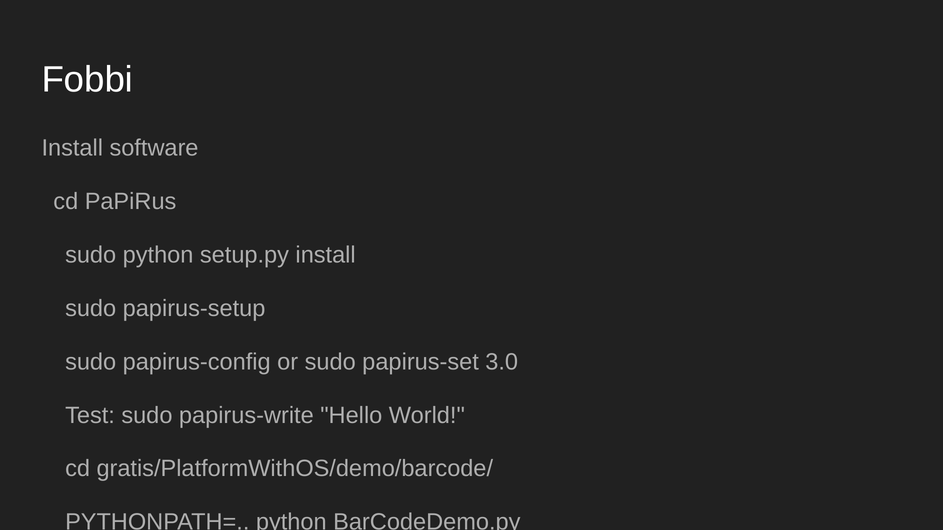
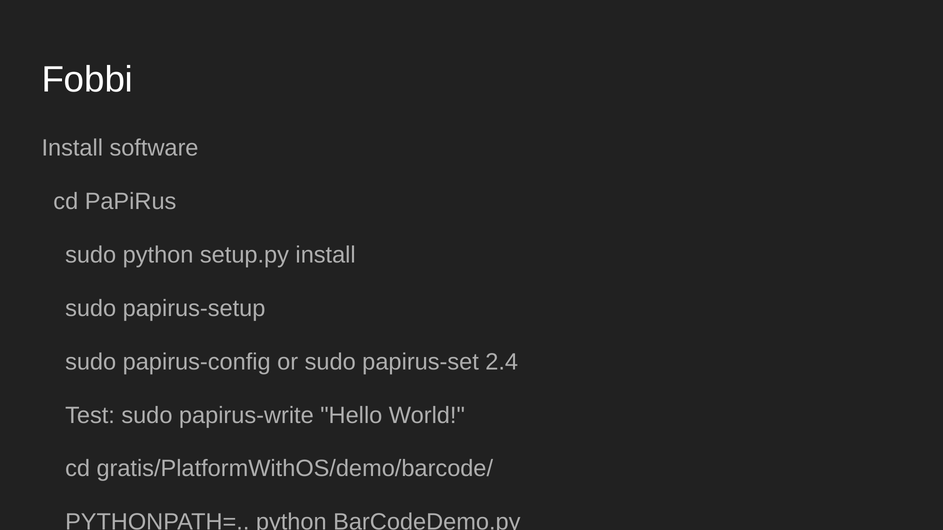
3.0: 3.0 -> 2.4
